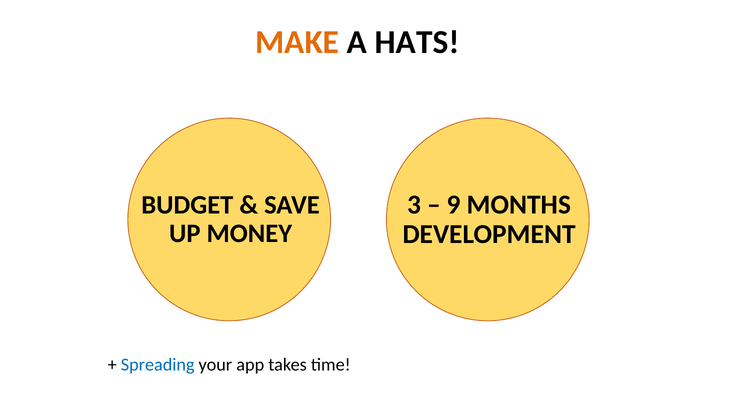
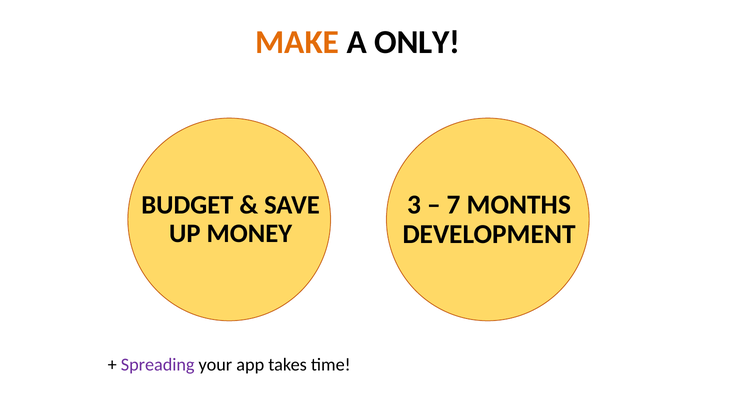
HATS: HATS -> ONLY
9: 9 -> 7
Spreading colour: blue -> purple
